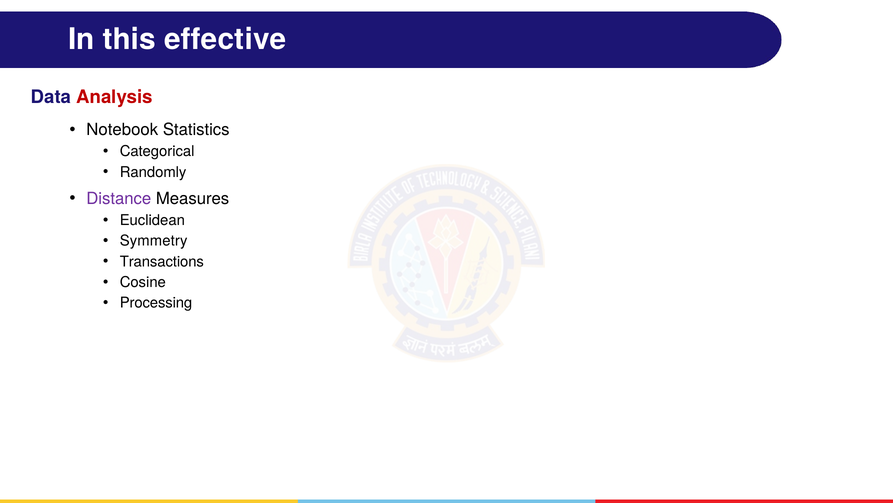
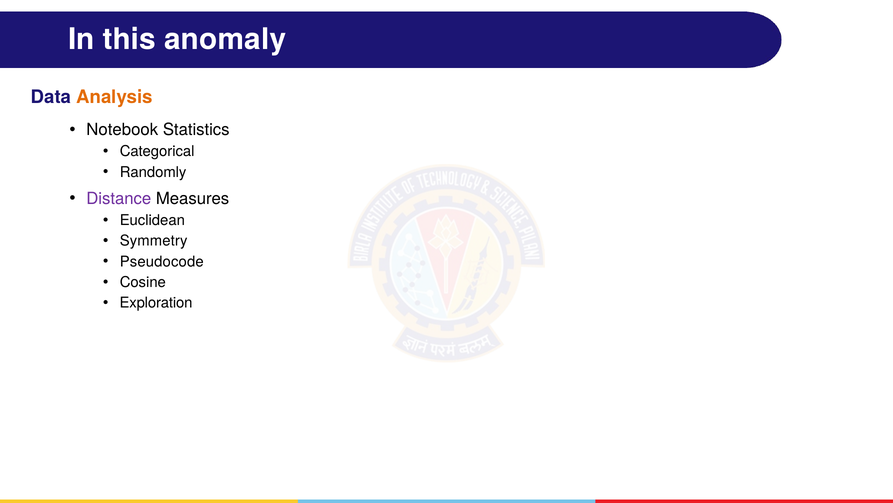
effective: effective -> anomaly
Analysis colour: red -> orange
Transactions: Transactions -> Pseudocode
Processing: Processing -> Exploration
